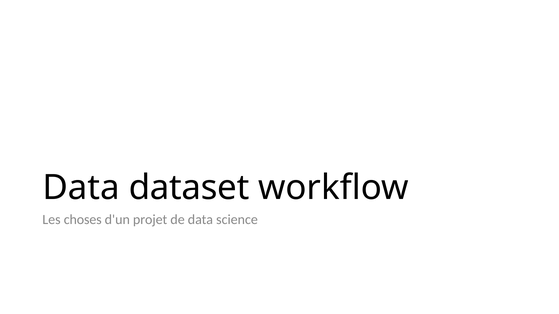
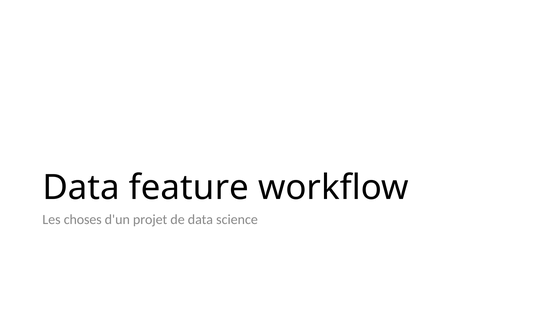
dataset: dataset -> feature
